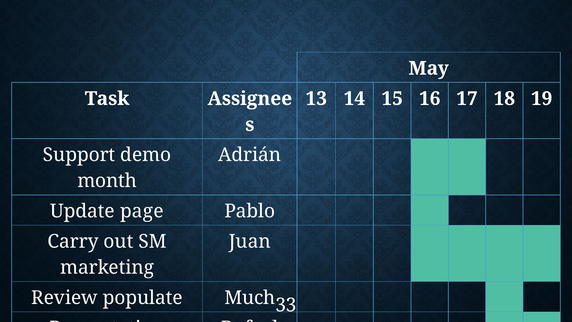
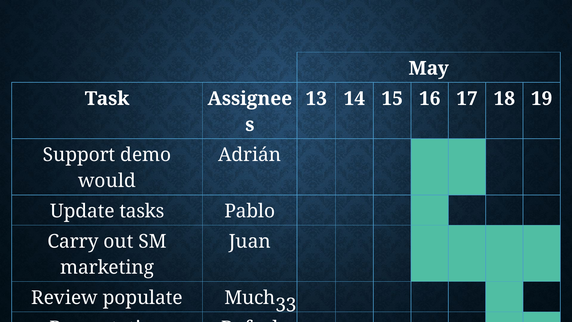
month: month -> would
page: page -> tasks
